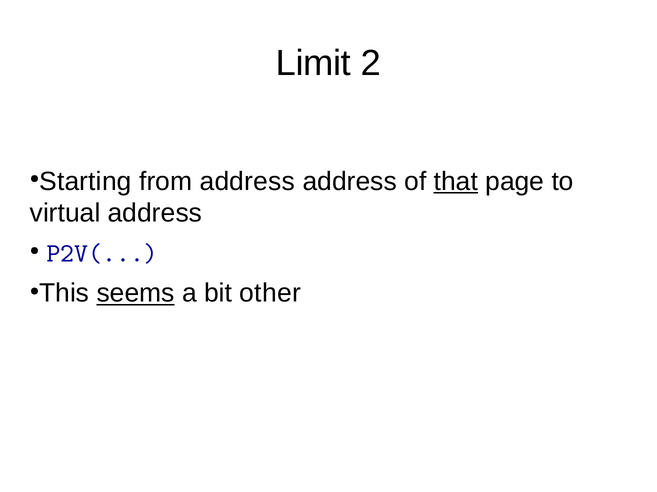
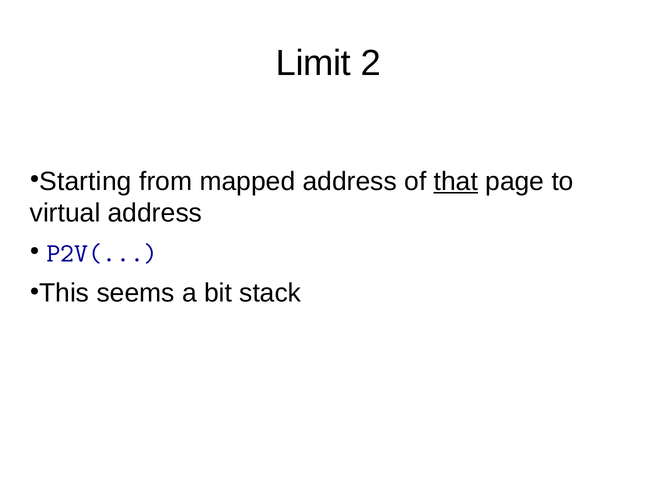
from address: address -> mapped
seems underline: present -> none
other: other -> stack
